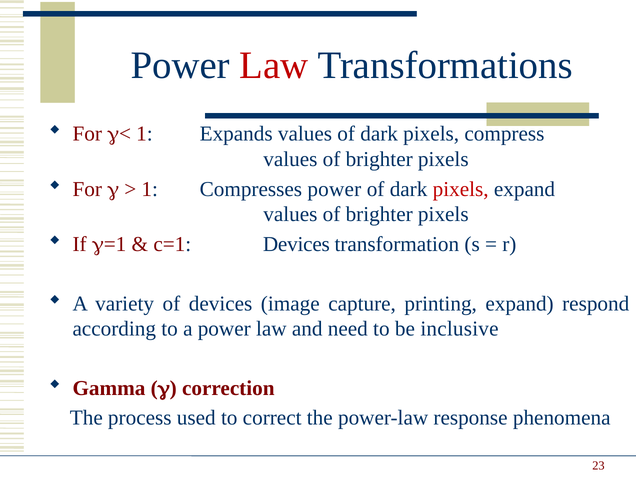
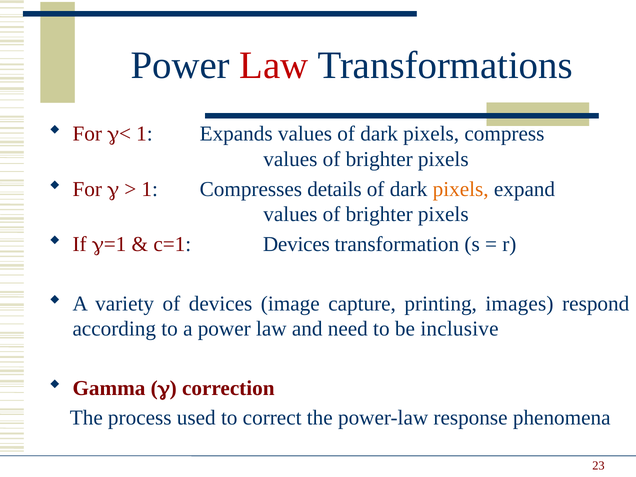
Compresses power: power -> details
pixels at (461, 189) colour: red -> orange
printing expand: expand -> images
